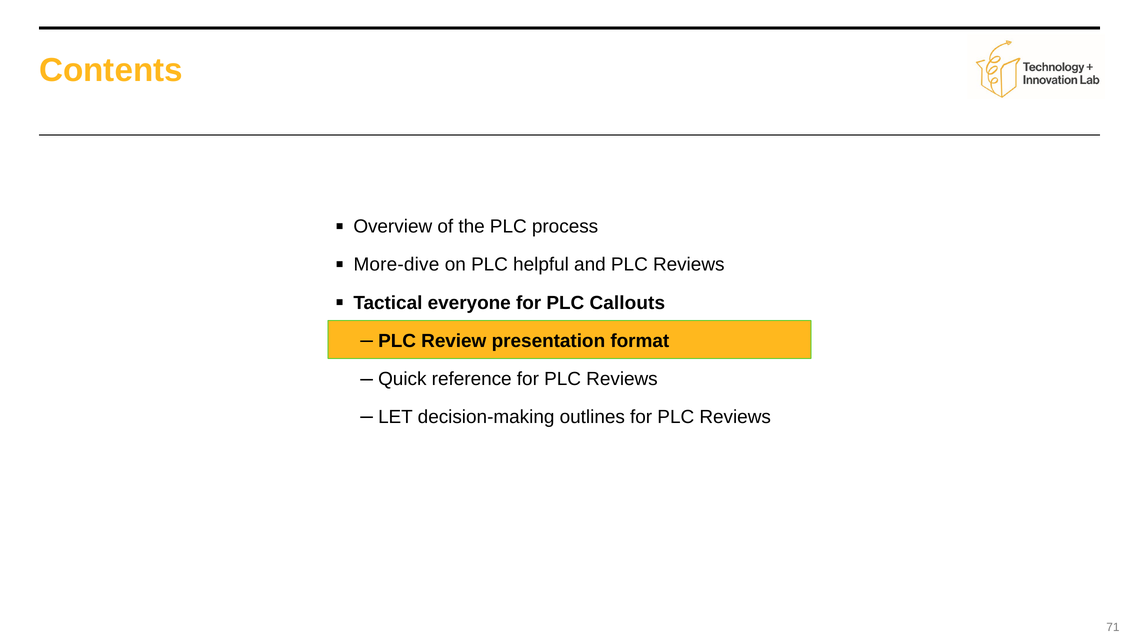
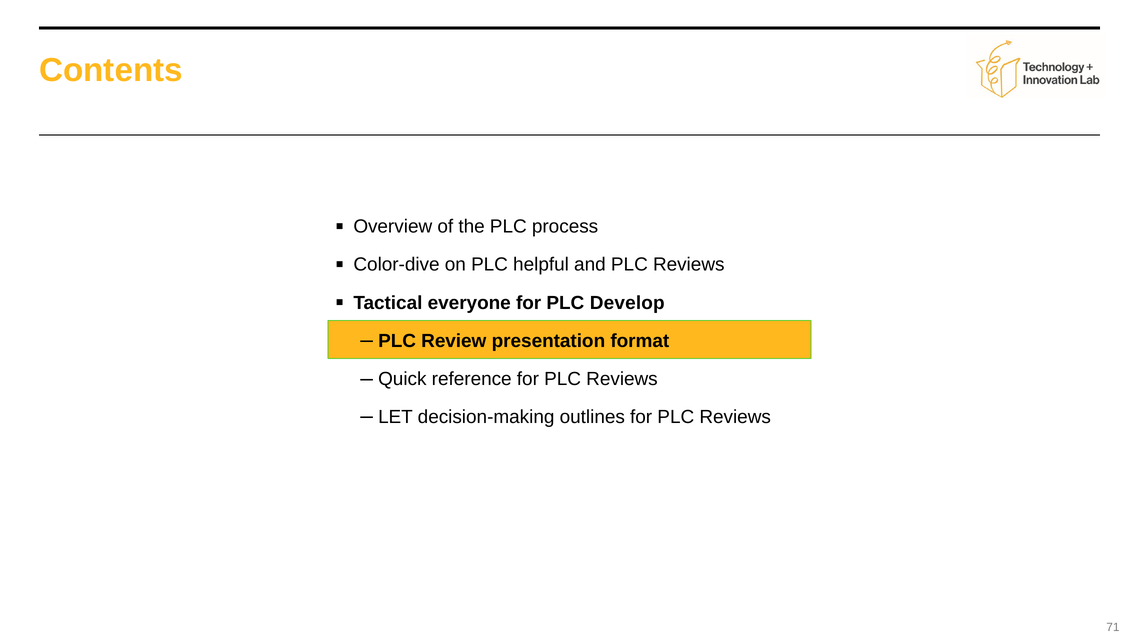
More-dive: More-dive -> Color-dive
Callouts: Callouts -> Develop
